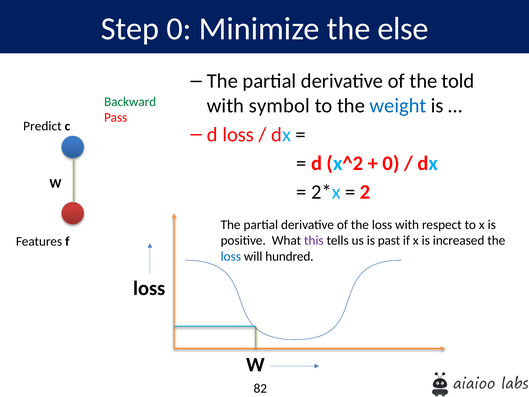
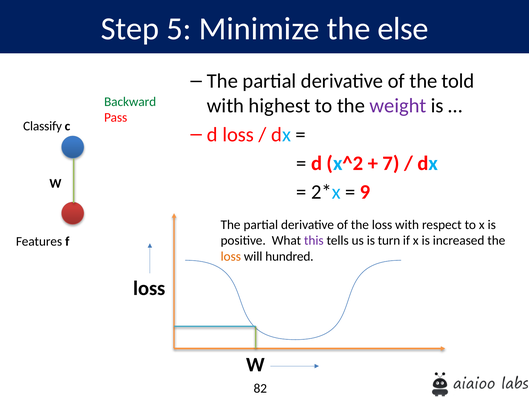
Step 0: 0 -> 5
symbol: symbol -> highest
weight colour: blue -> purple
Predict: Predict -> Classify
0 at (391, 163): 0 -> 7
2: 2 -> 9
past: past -> turn
loss at (231, 256) colour: blue -> orange
